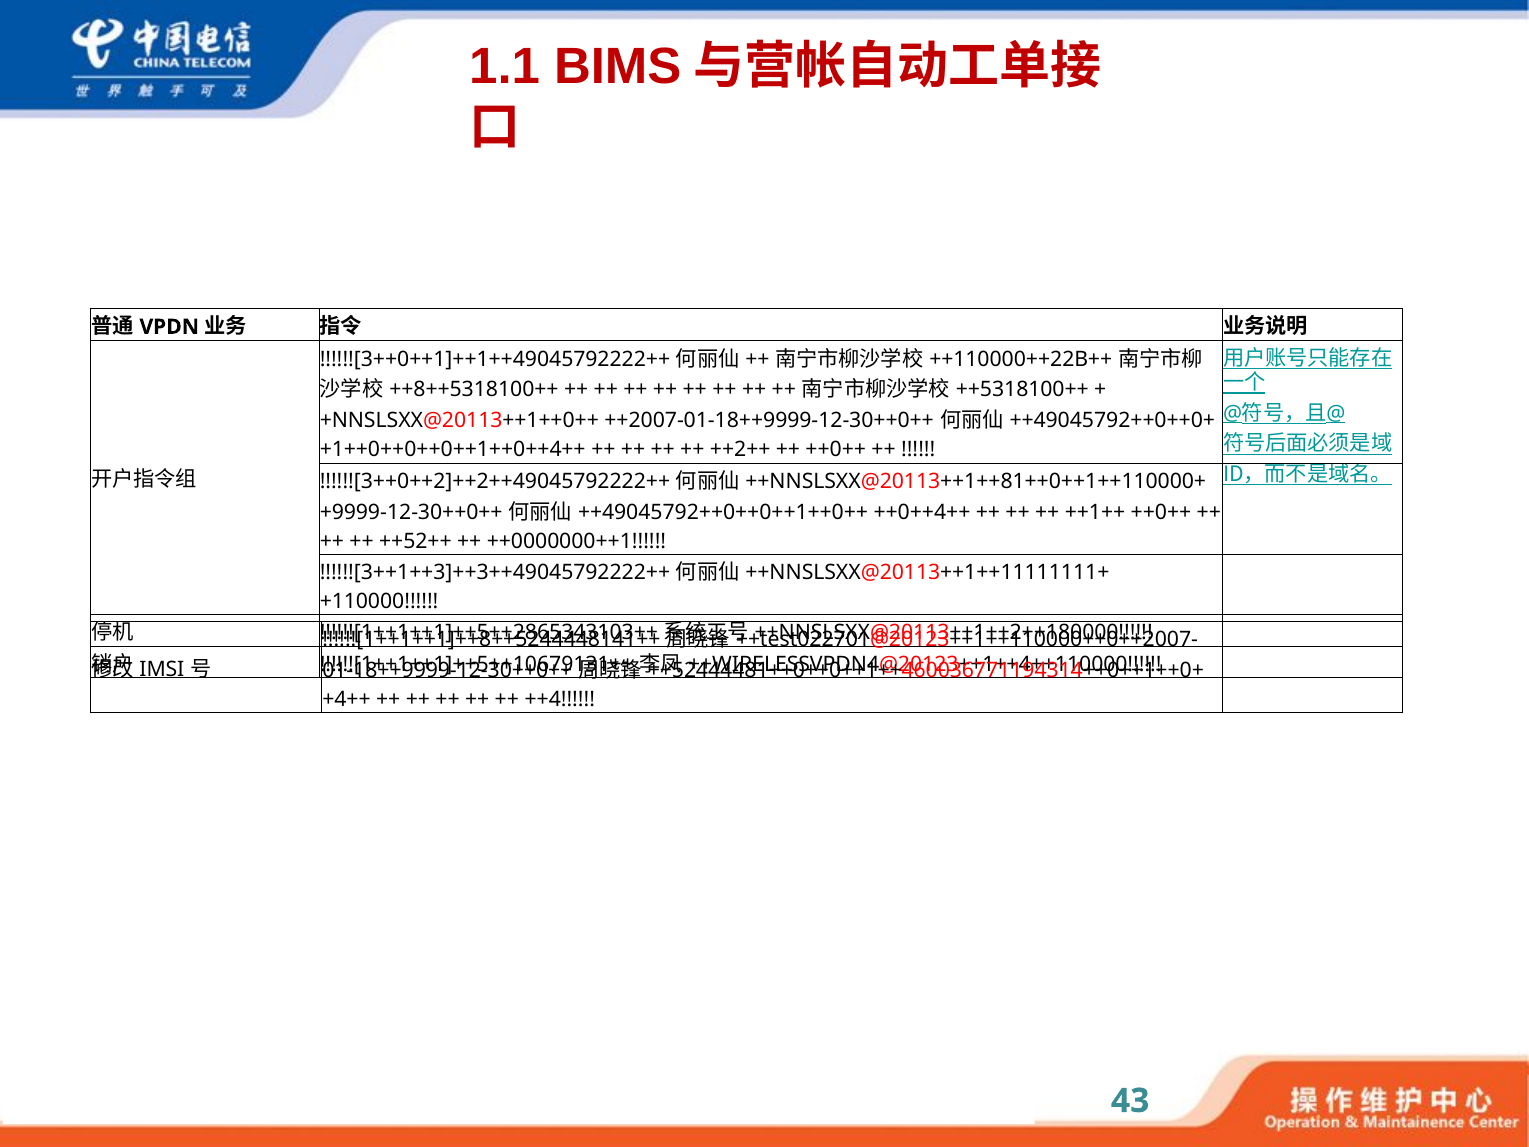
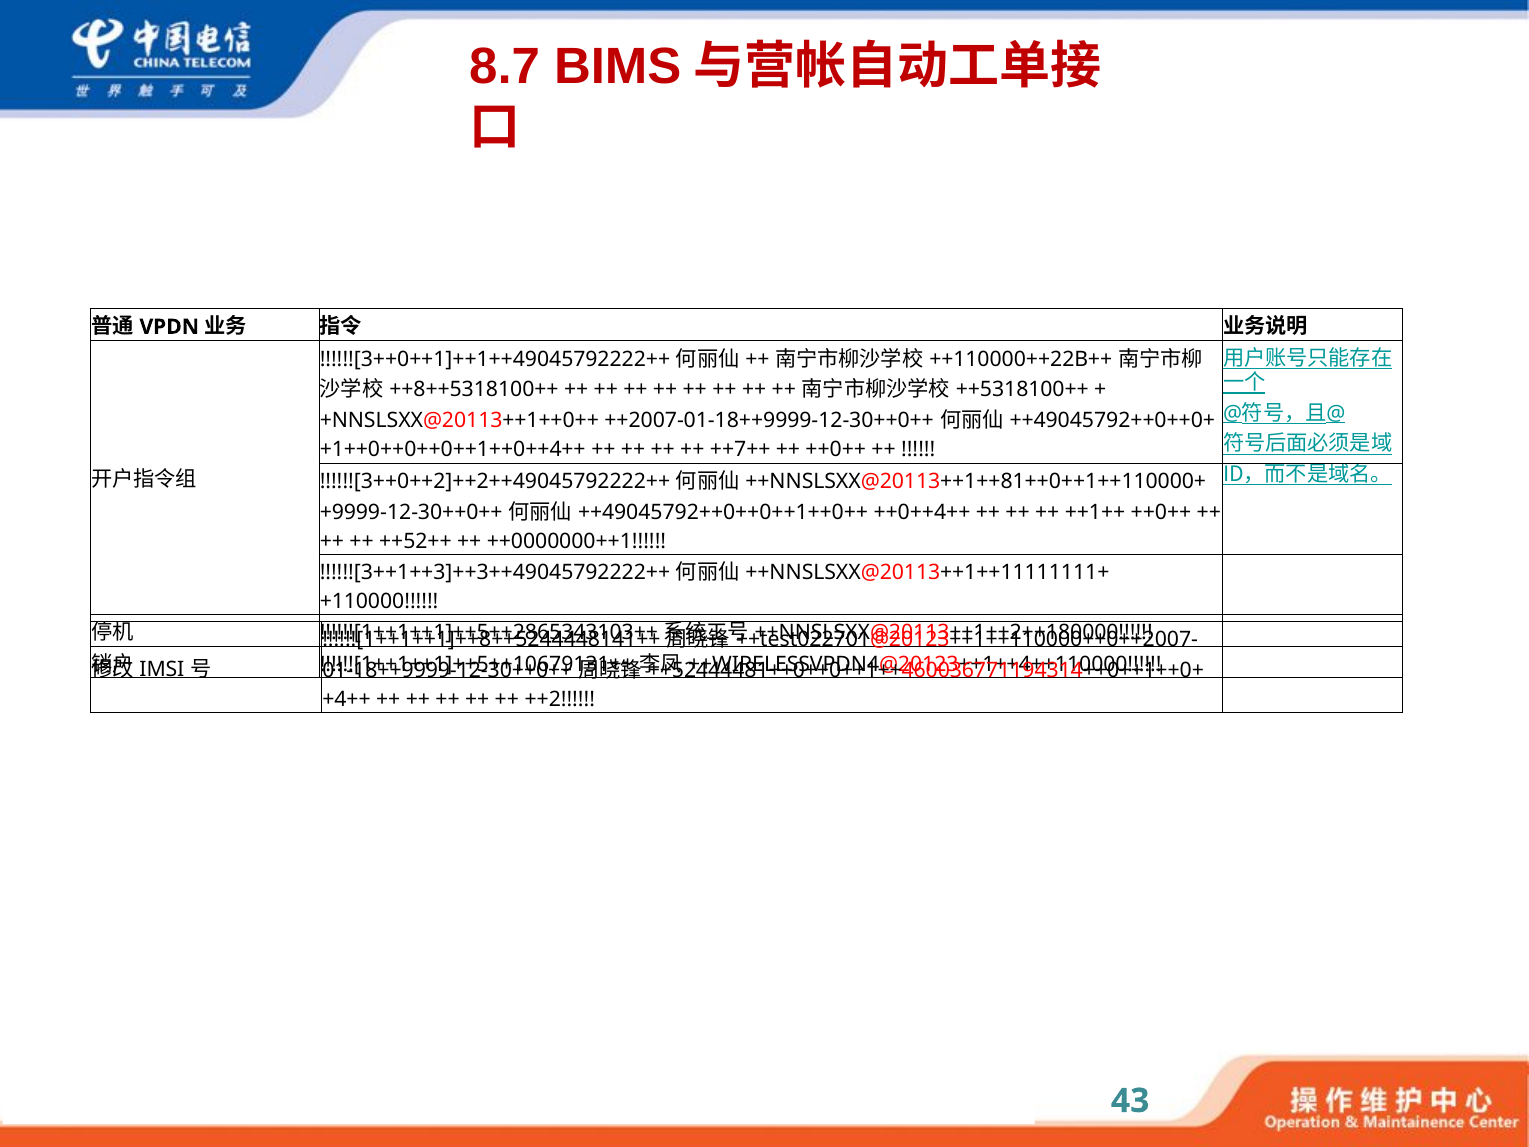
1.1: 1.1 -> 8.7
++2++: ++2++ -> ++7++
++4: ++4 -> ++2
